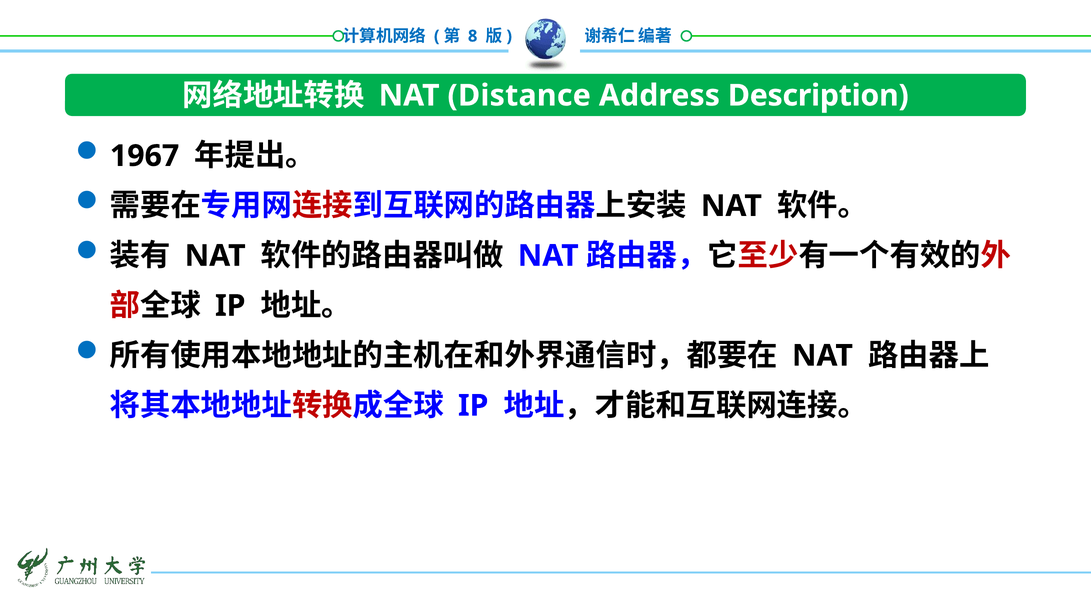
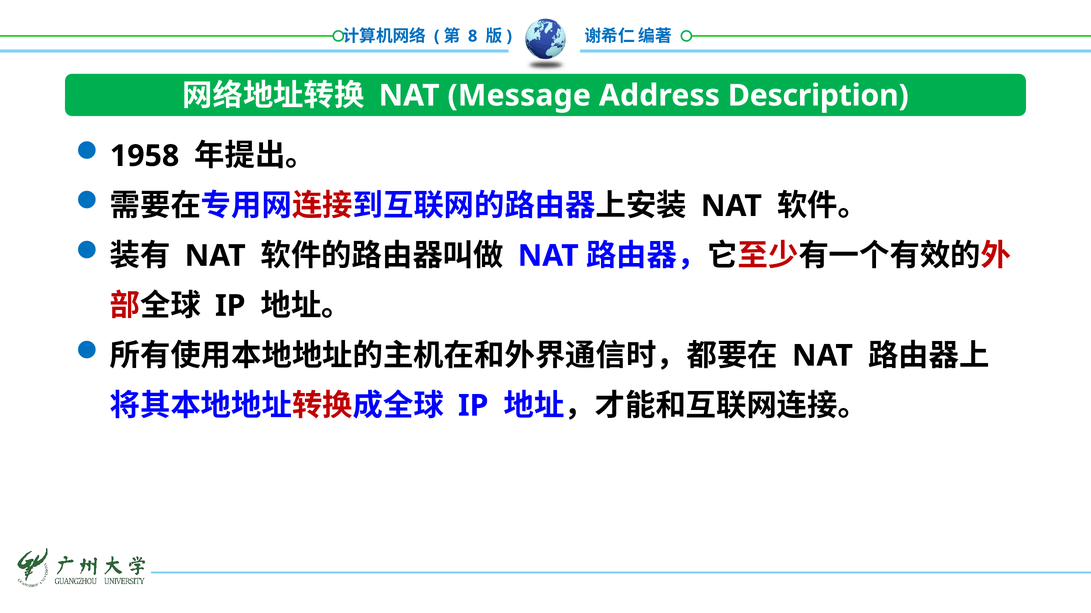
Distance: Distance -> Message
1967: 1967 -> 1958
